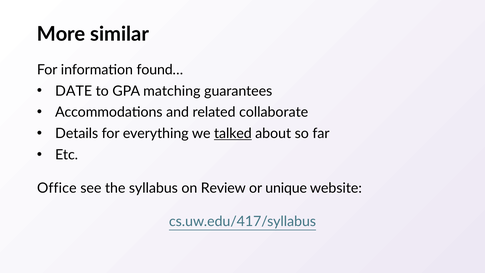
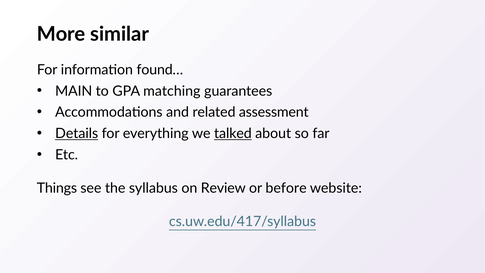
DATE: DATE -> MAIN
collaborate: collaborate -> assessment
Details underline: none -> present
Office: Office -> Things
unique: unique -> before
